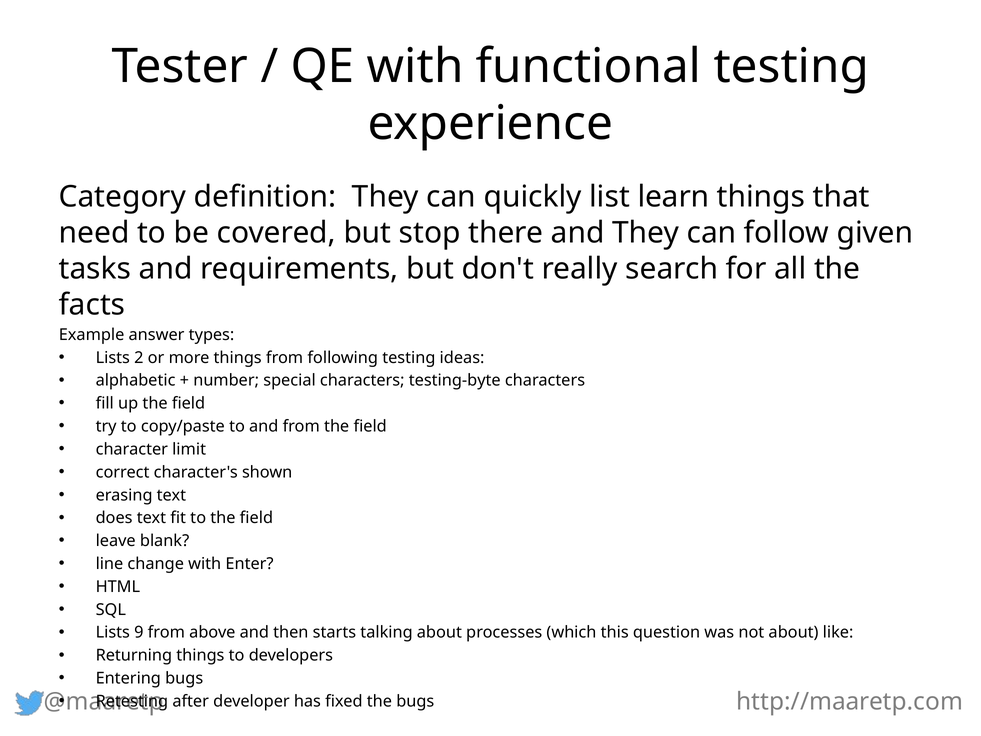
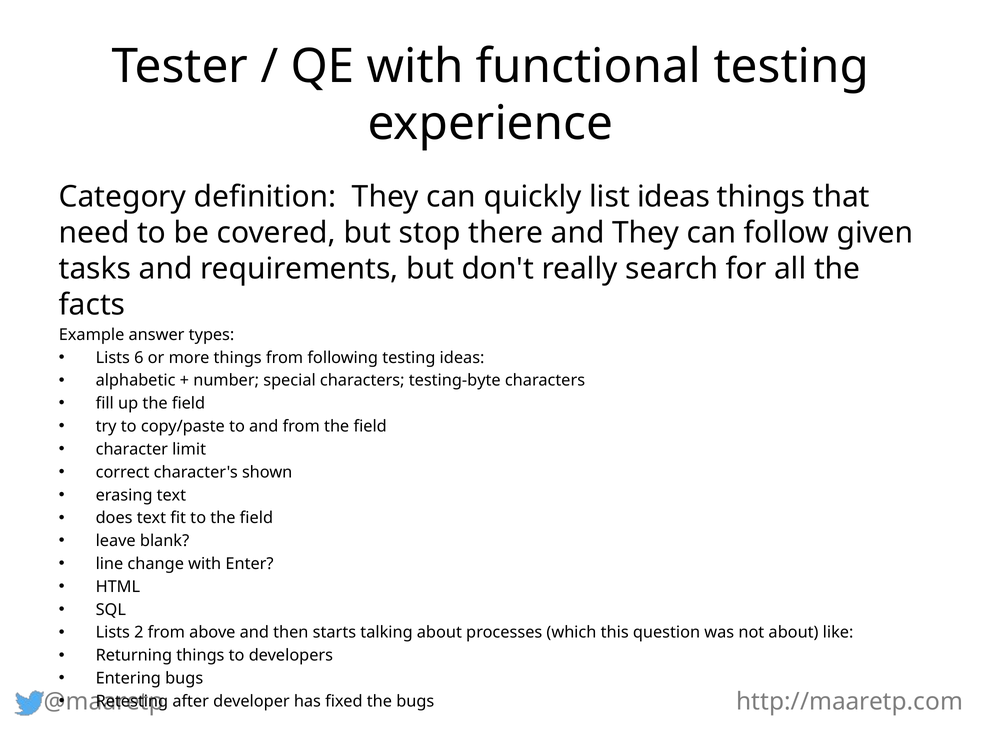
list learn: learn -> ideas
2: 2 -> 6
9: 9 -> 2
